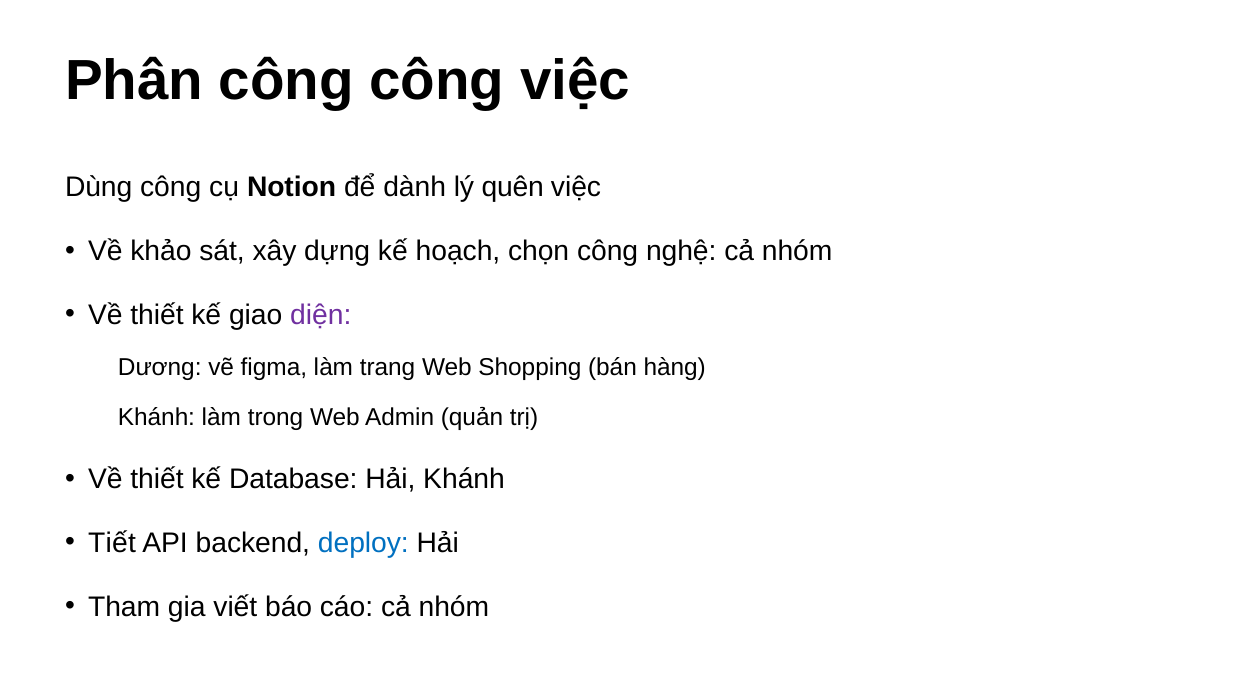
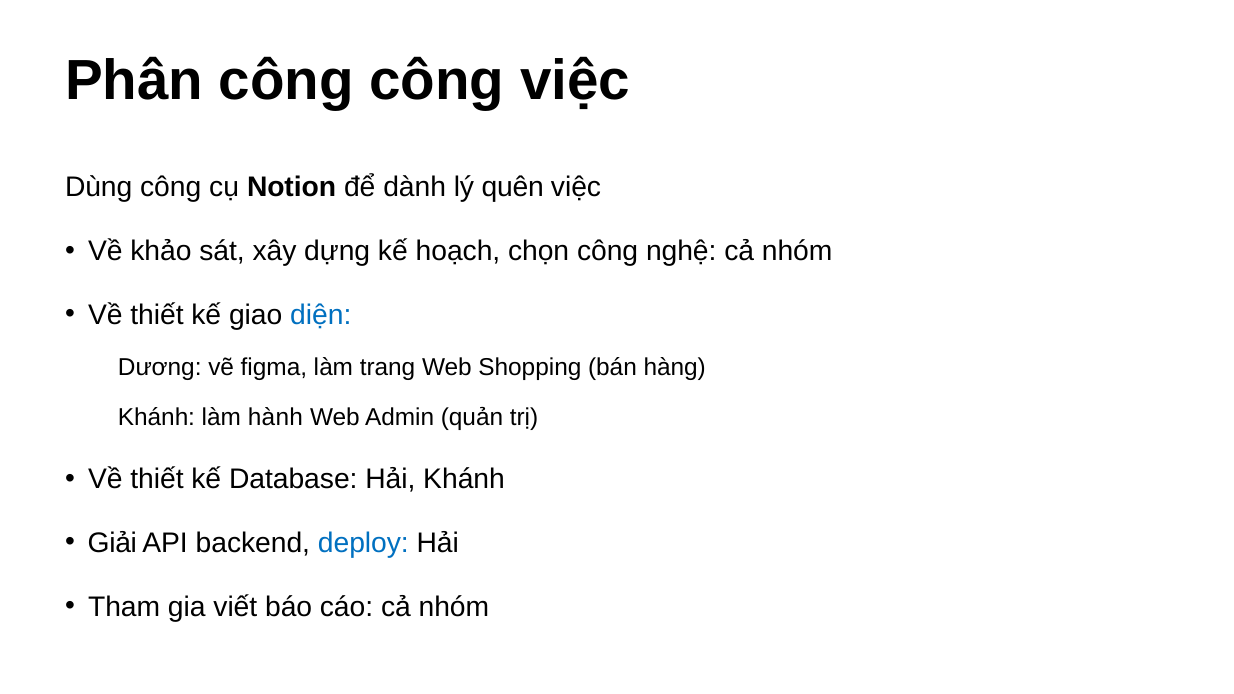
diện colour: purple -> blue
trong: trong -> hành
Tiết: Tiết -> Giải
